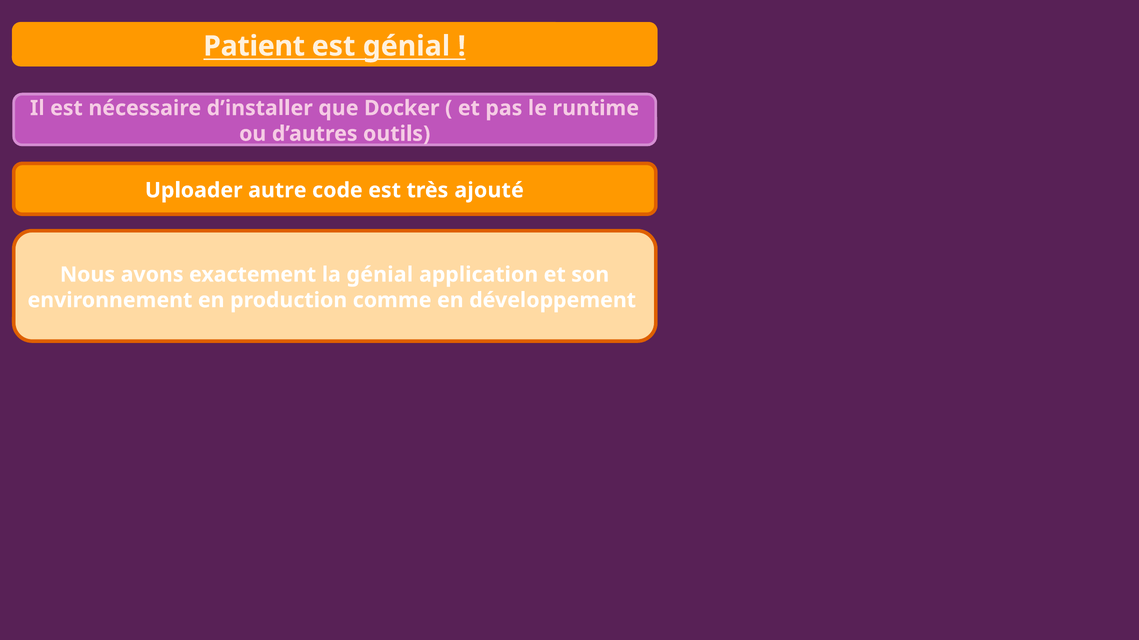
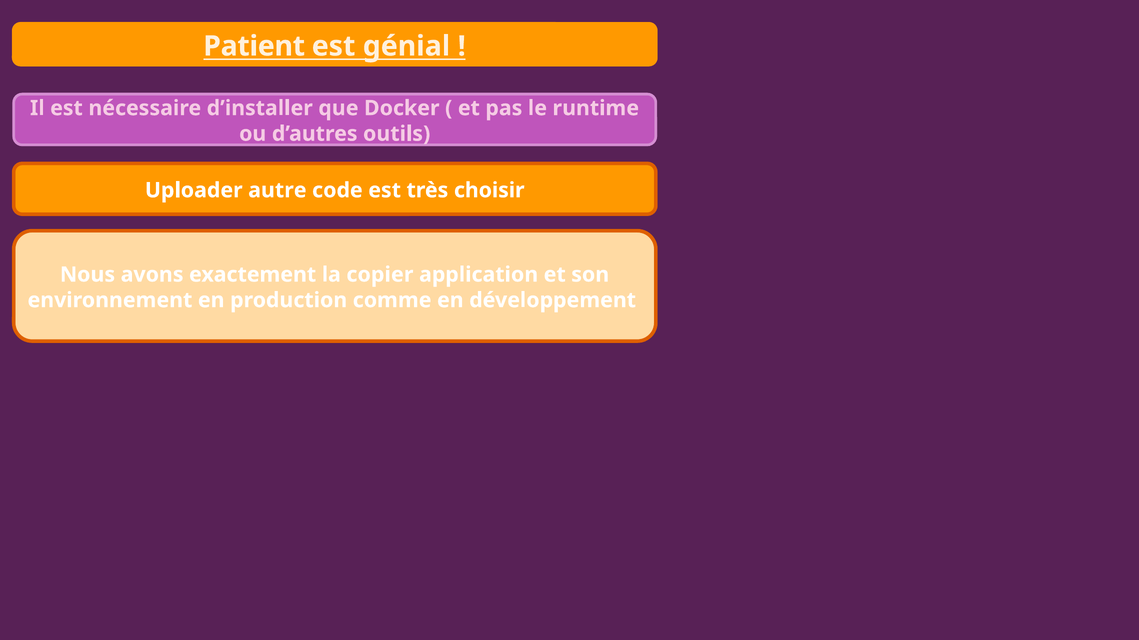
ajouté: ajouté -> choisir
la génial: génial -> copier
